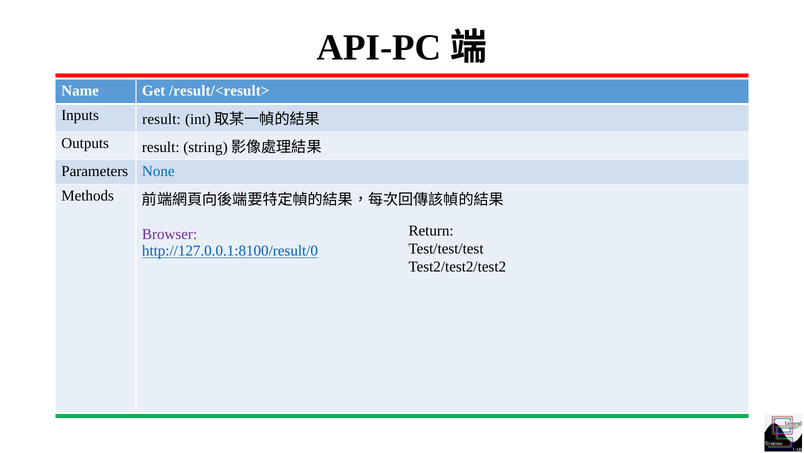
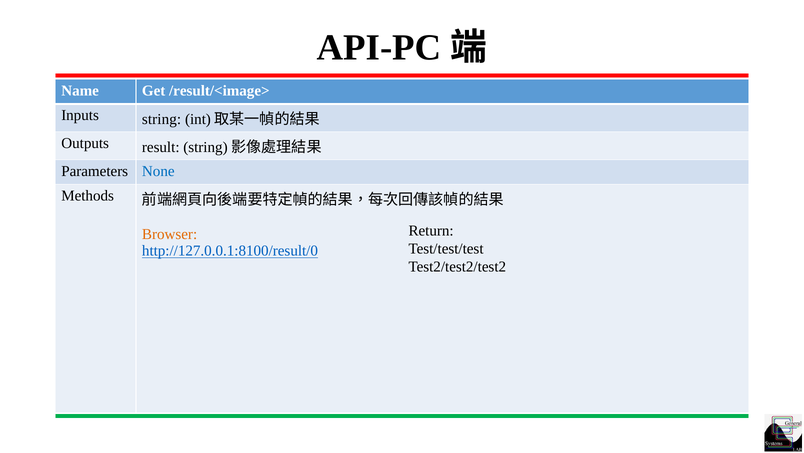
/result/<result>: /result/<result> -> /result/<image>
Inputs result: result -> string
Browser colour: purple -> orange
